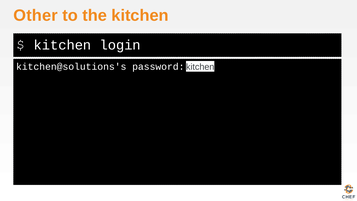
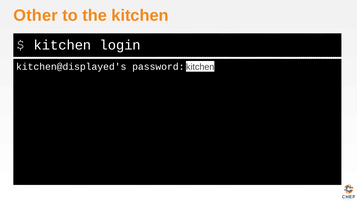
kitchen@solutions's: kitchen@solutions's -> kitchen@displayed's
